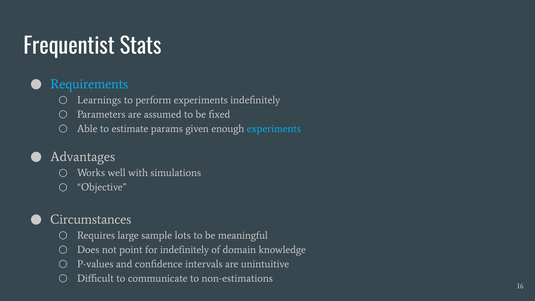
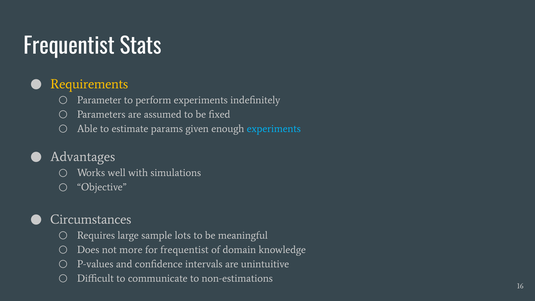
Requirements colour: light blue -> yellow
Learnings: Learnings -> Parameter
point: point -> more
for indefinitely: indefinitely -> frequentist
